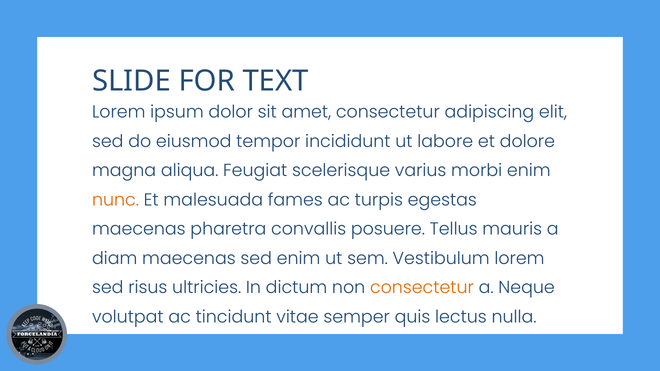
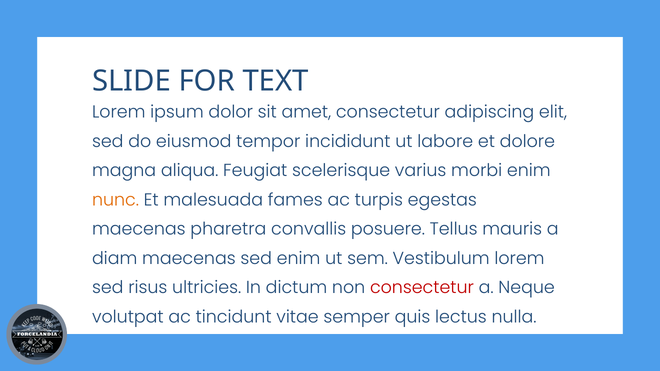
consectetur at (422, 288) colour: orange -> red
